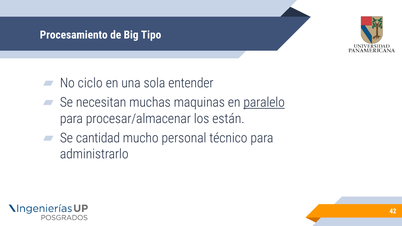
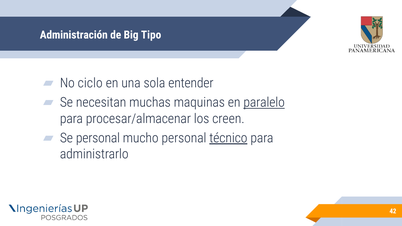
Procesamiento: Procesamiento -> Administración
están: están -> creen
Se cantidad: cantidad -> personal
técnico underline: none -> present
